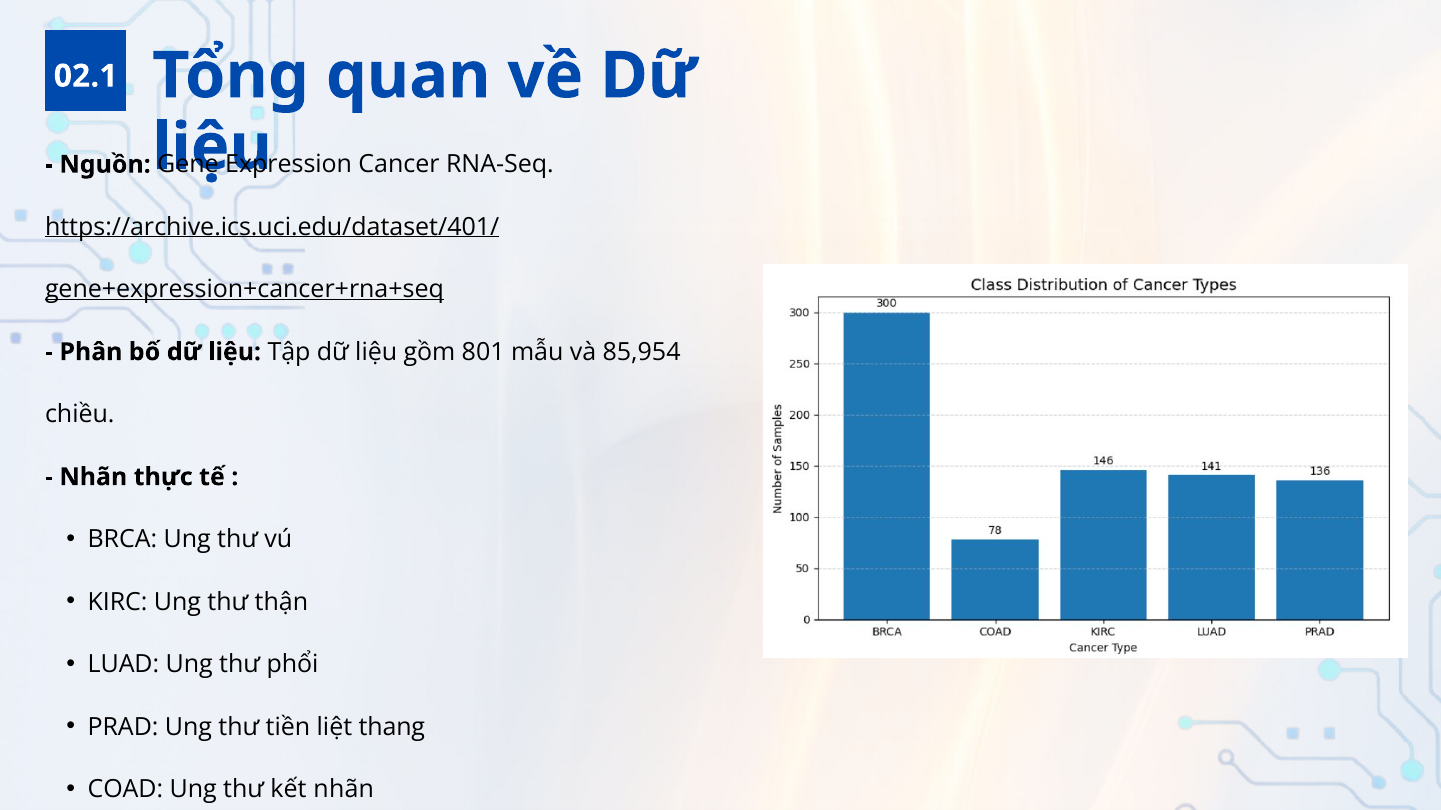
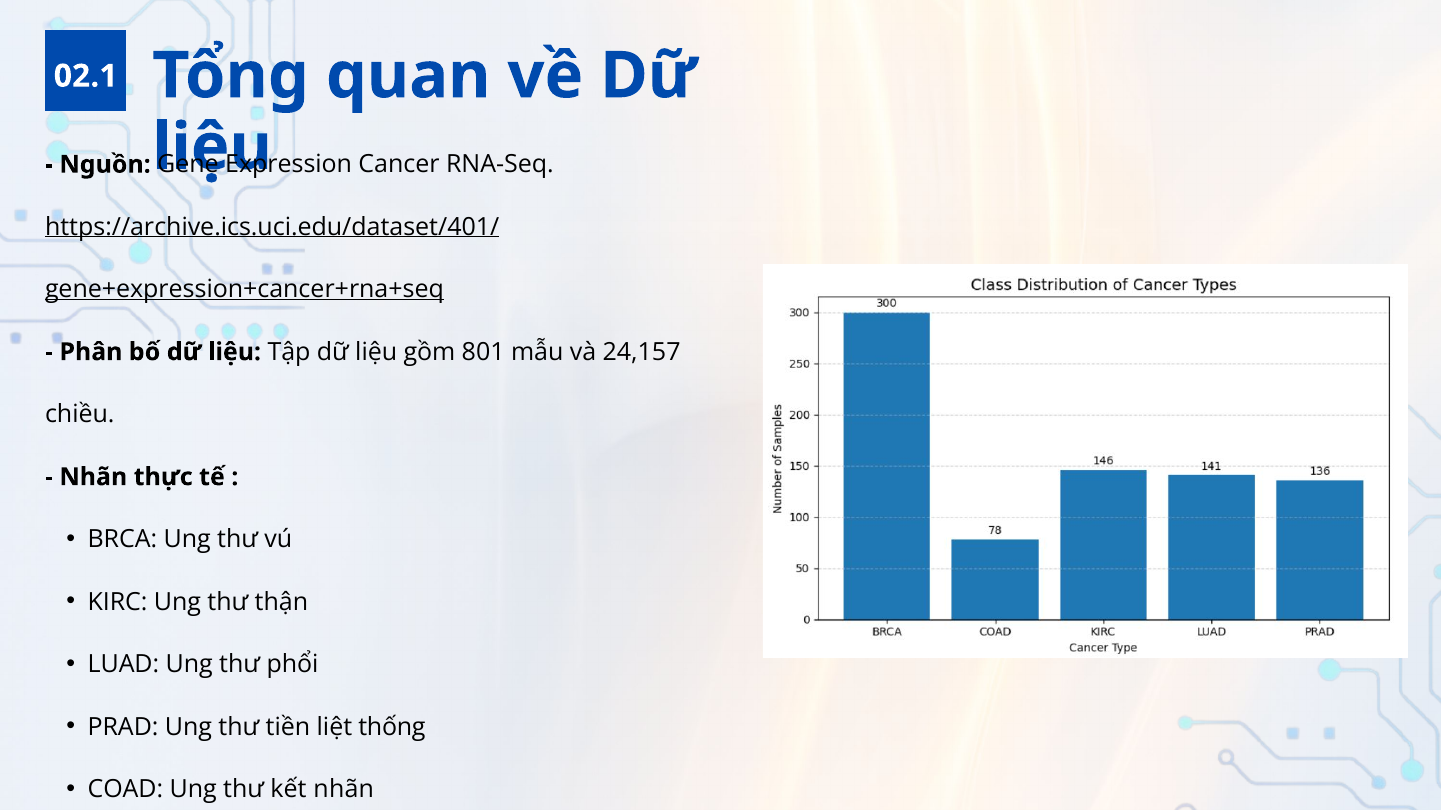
85,954: 85,954 -> 24,157
thang: thang -> thống
